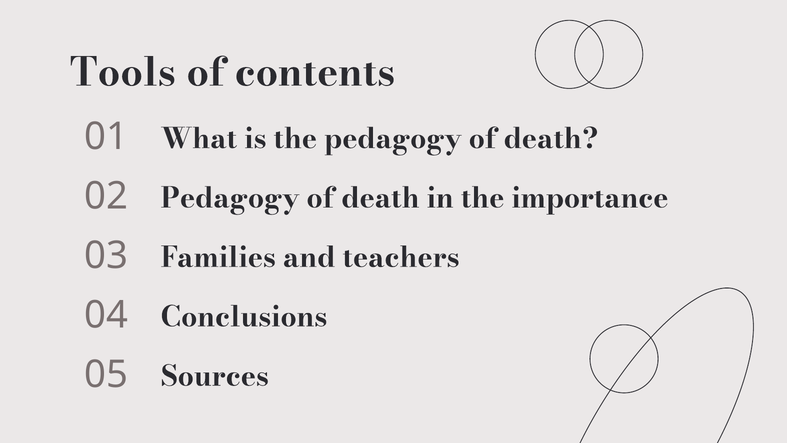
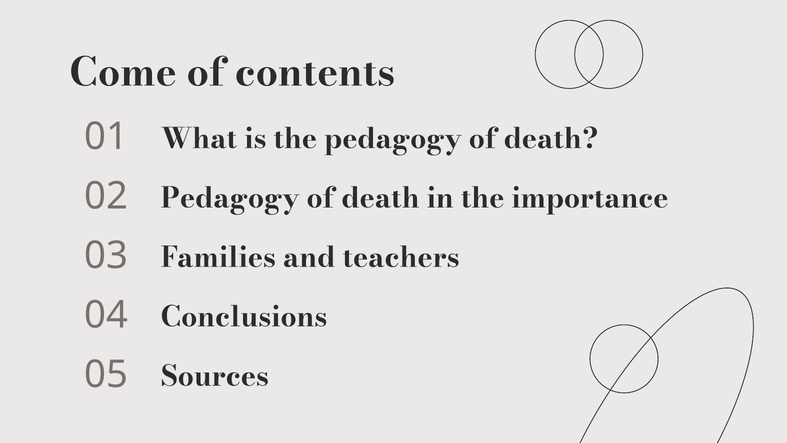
Tools: Tools -> Come
